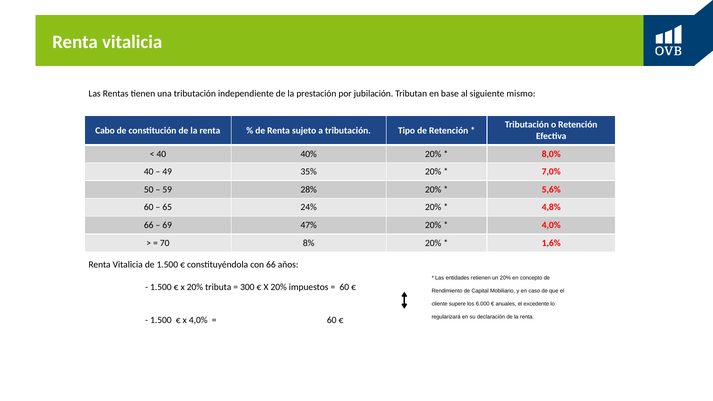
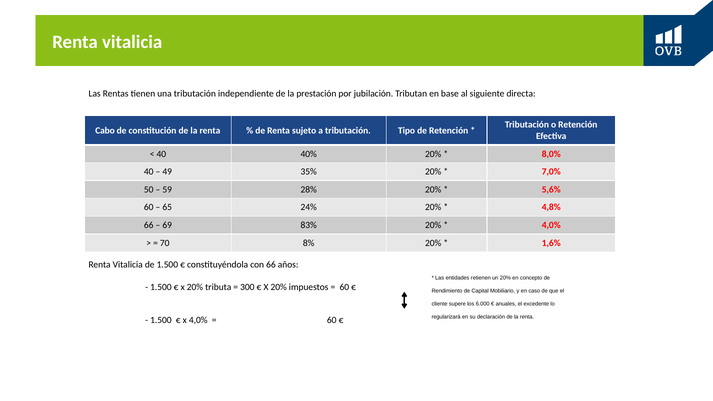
mismo: mismo -> directa
47%: 47% -> 83%
